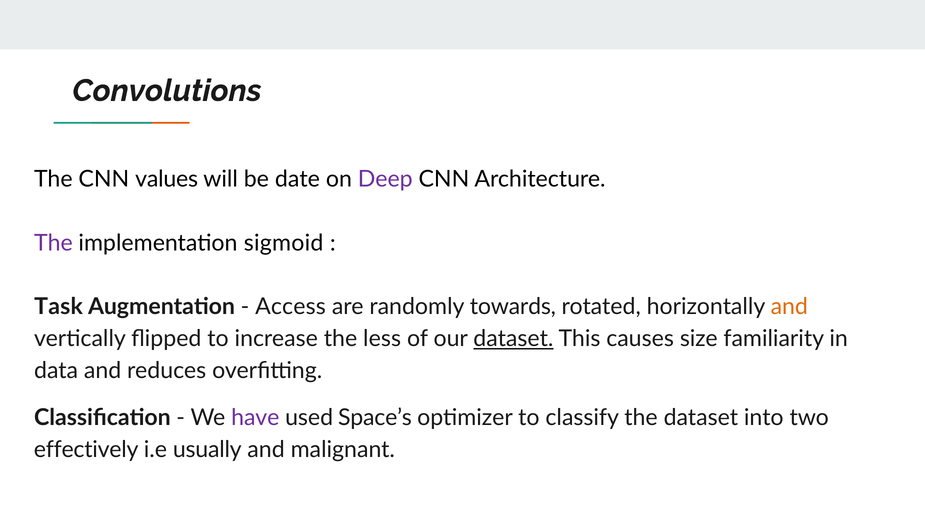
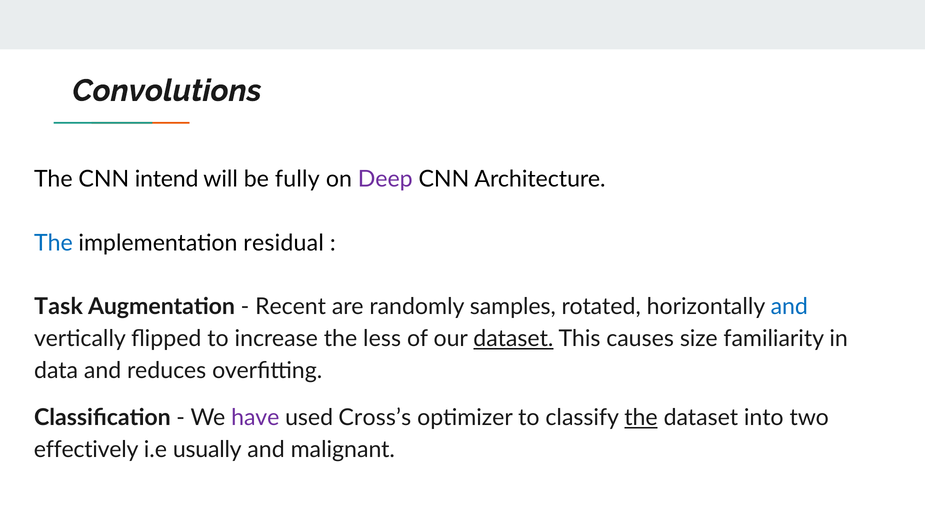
values: values -> intend
date: date -> fully
The at (53, 243) colour: purple -> blue
sigmoid: sigmoid -> residual
Access: Access -> Recent
towards: towards -> samples
and at (789, 307) colour: orange -> blue
Space’s: Space’s -> Cross’s
the at (641, 418) underline: none -> present
